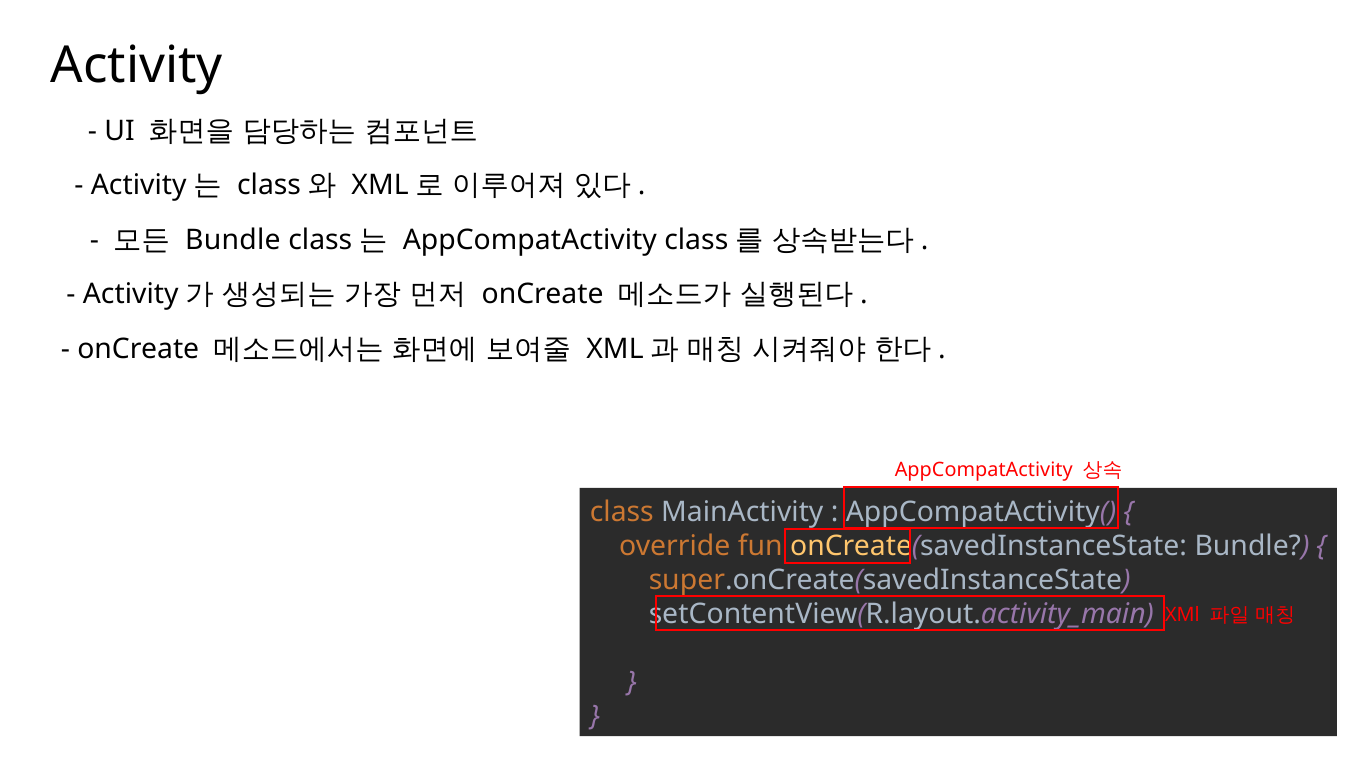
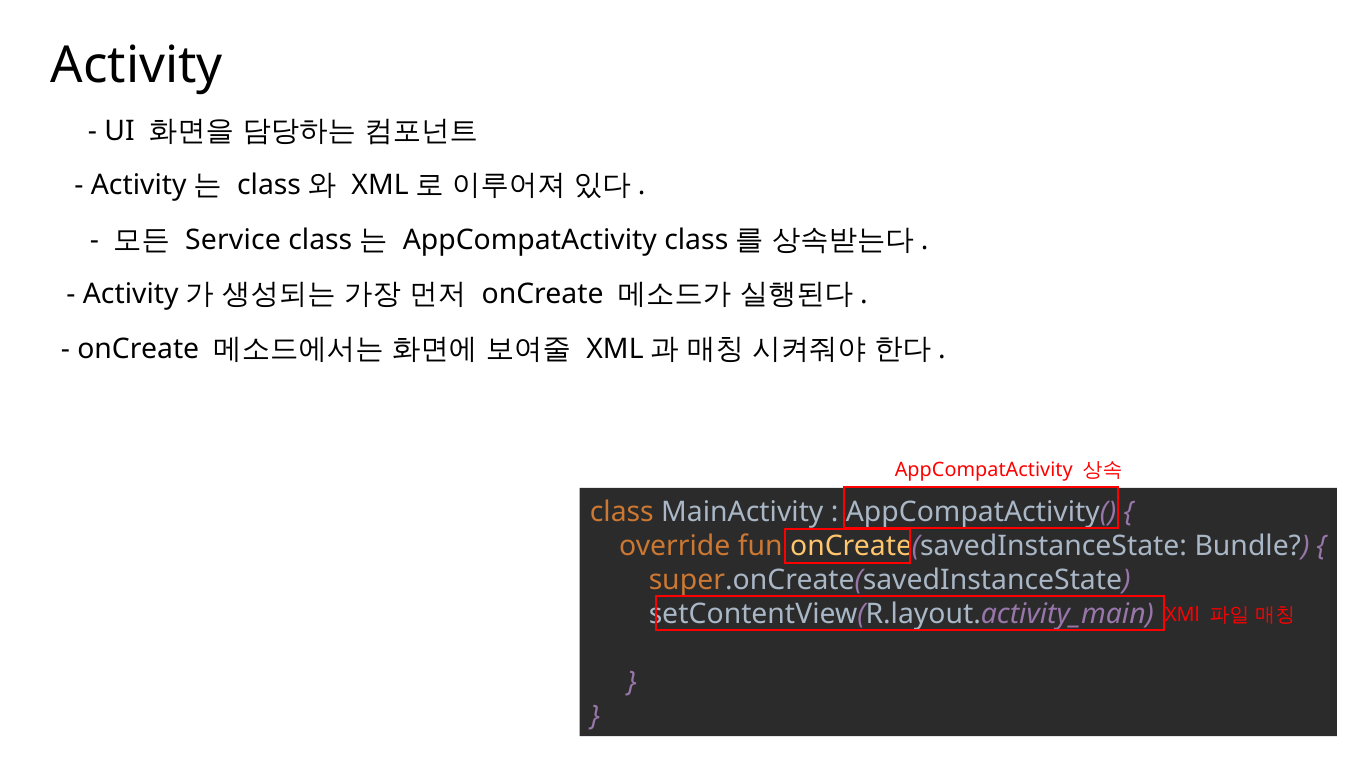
Bundle at (233, 240): Bundle -> Service
